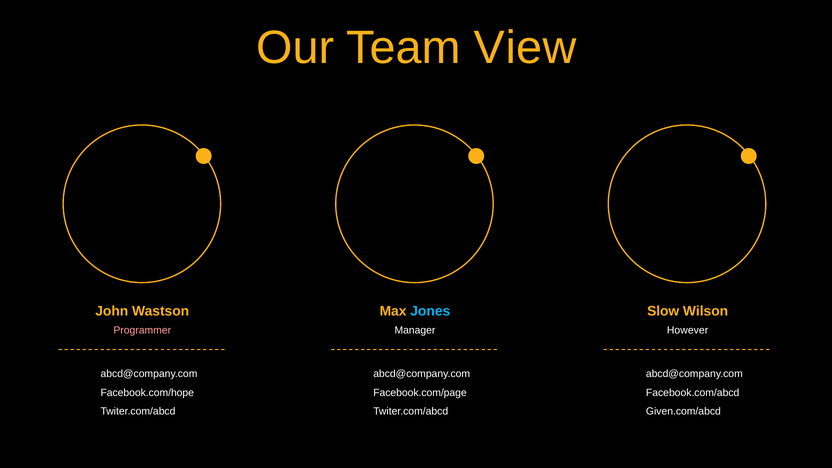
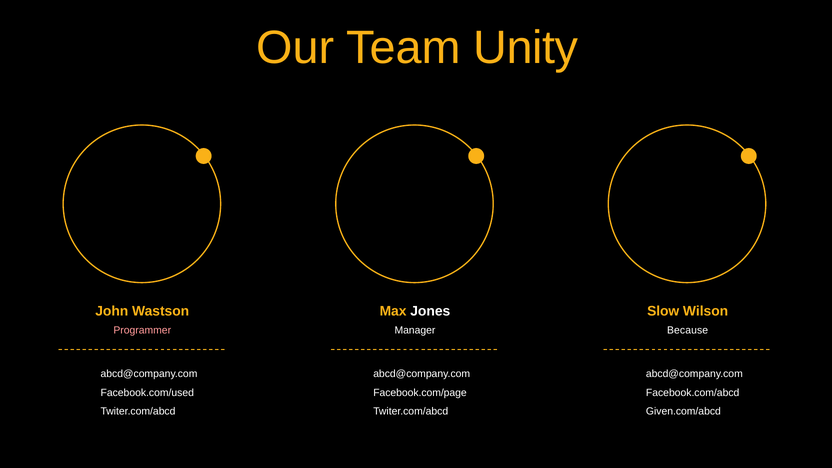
View: View -> Unity
Jones colour: light blue -> white
However: However -> Because
Facebook.com/hope: Facebook.com/hope -> Facebook.com/used
